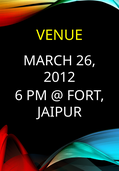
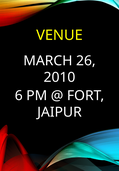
2012: 2012 -> 2010
